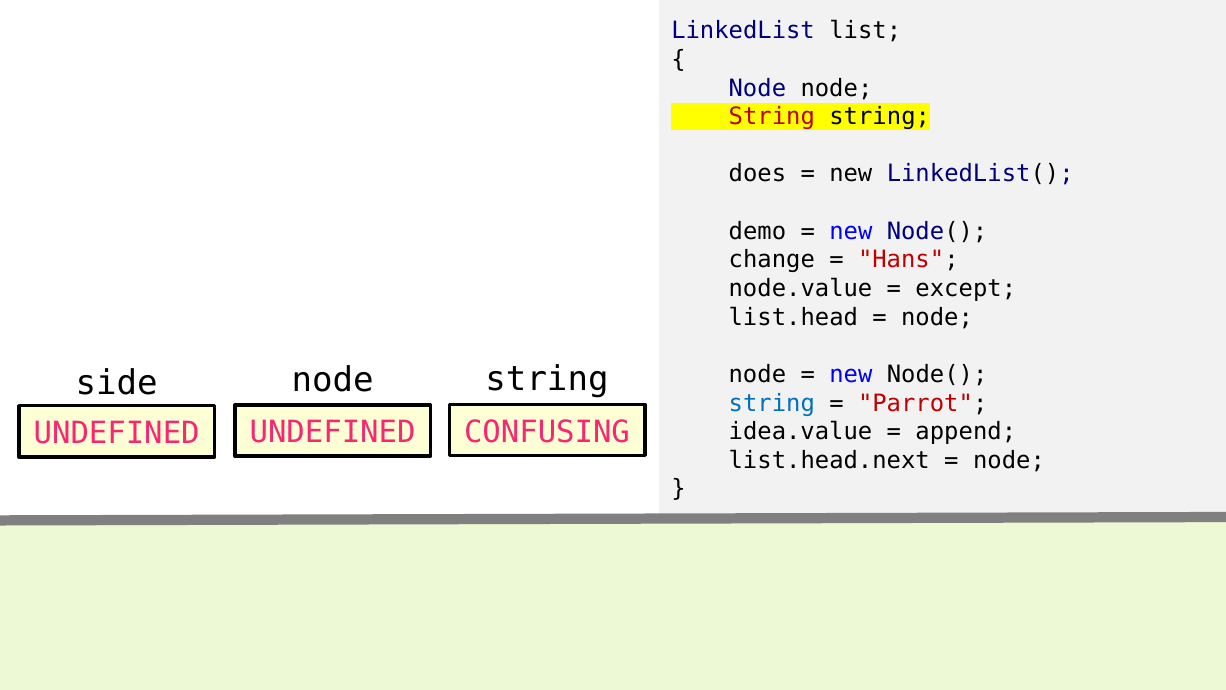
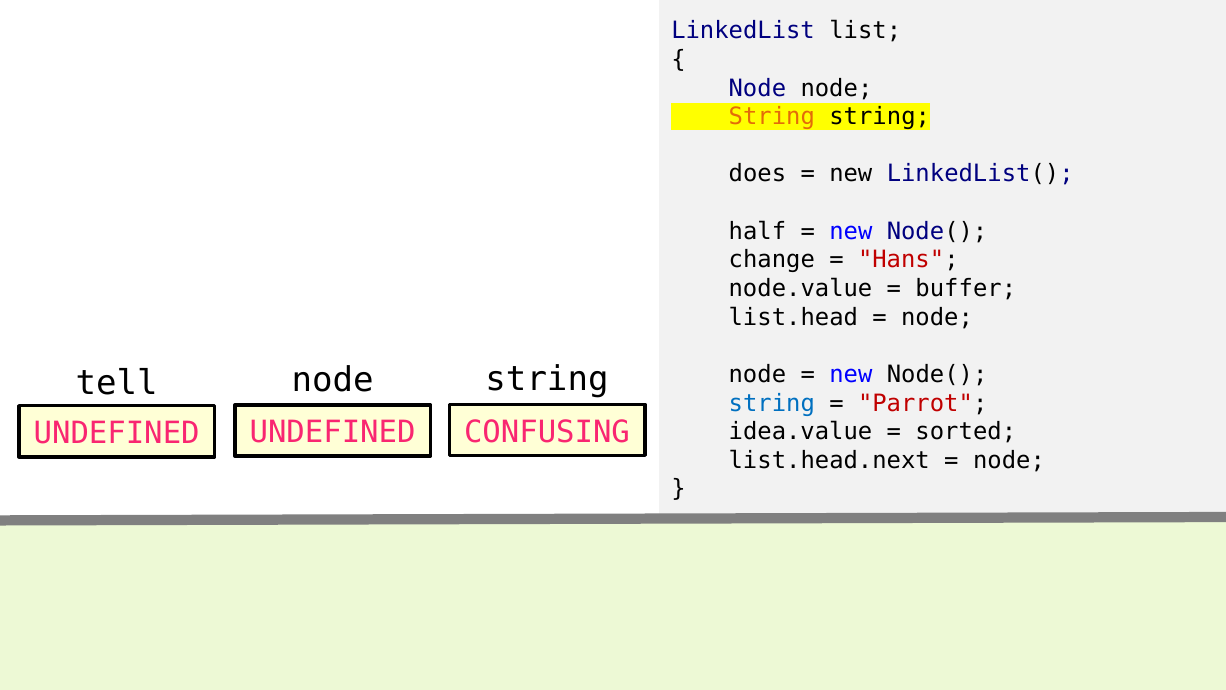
String at (772, 117) colour: red -> orange
demo: demo -> half
except: except -> buffer
side: side -> tell
append: append -> sorted
